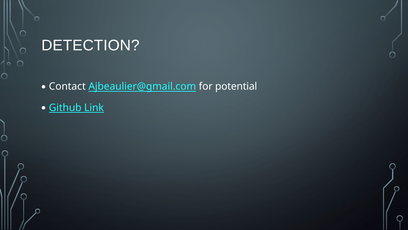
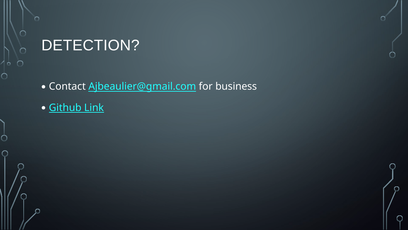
potential: potential -> business
